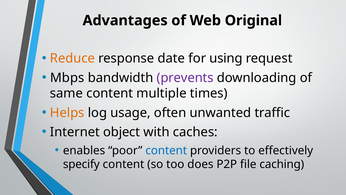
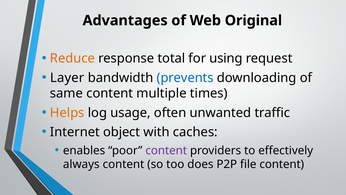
date: date -> total
Mbps: Mbps -> Layer
prevents colour: purple -> blue
content at (166, 150) colour: blue -> purple
specify: specify -> always
file caching: caching -> content
